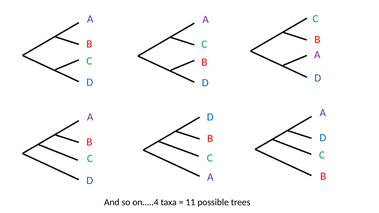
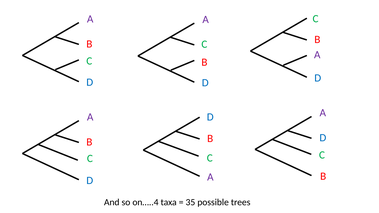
11: 11 -> 35
